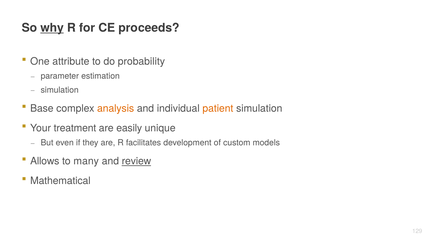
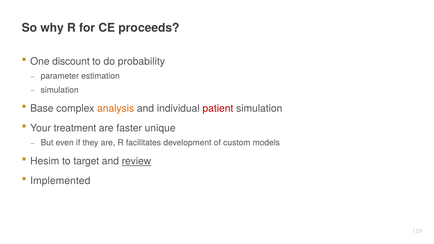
why underline: present -> none
attribute: attribute -> discount
patient colour: orange -> red
easily: easily -> faster
Allows: Allows -> Hesim
many: many -> target
Mathematical: Mathematical -> Implemented
